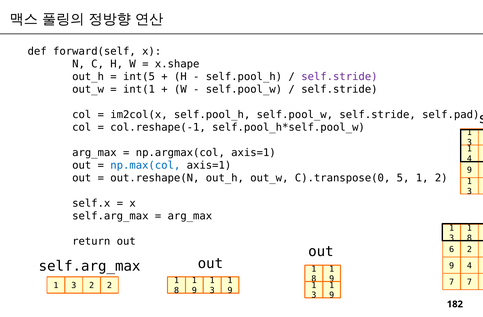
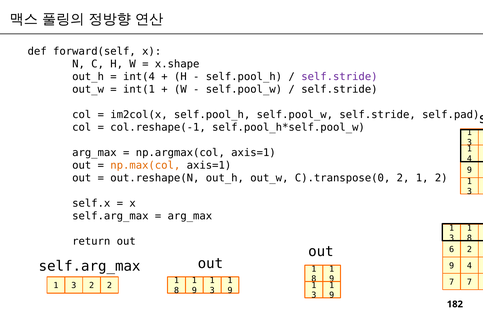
int(5: int(5 -> int(4
np.max(col colour: blue -> orange
C).transpose(0 5: 5 -> 2
